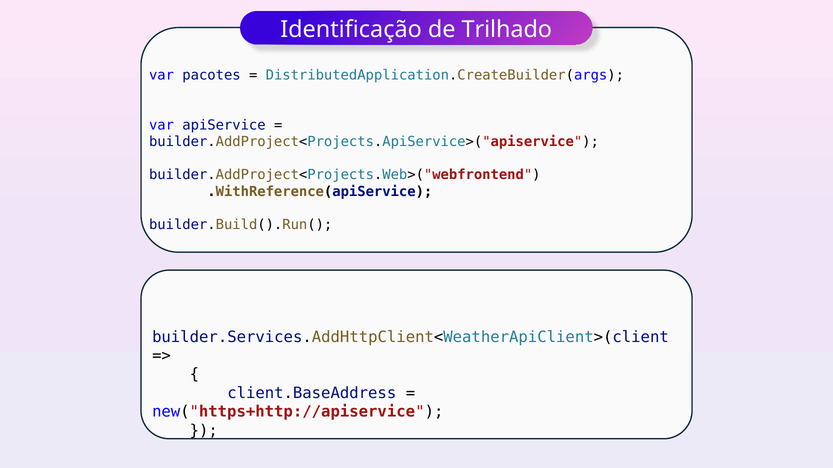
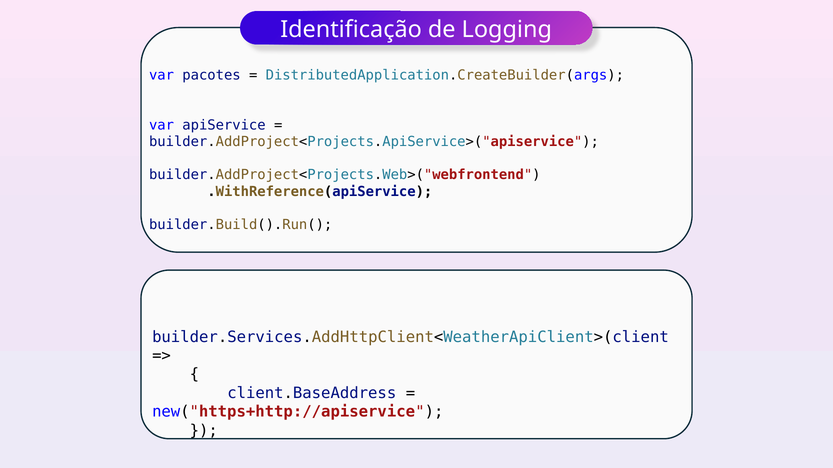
Trilhado: Trilhado -> Logging
